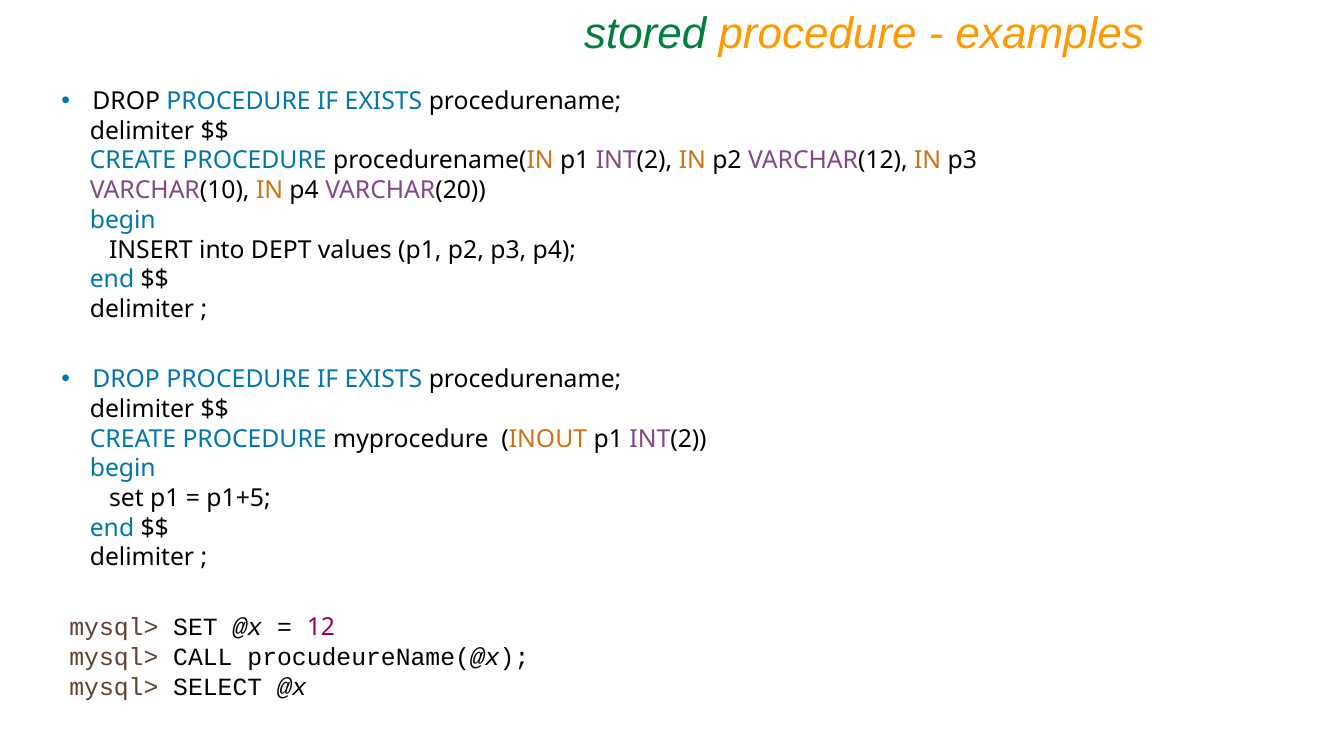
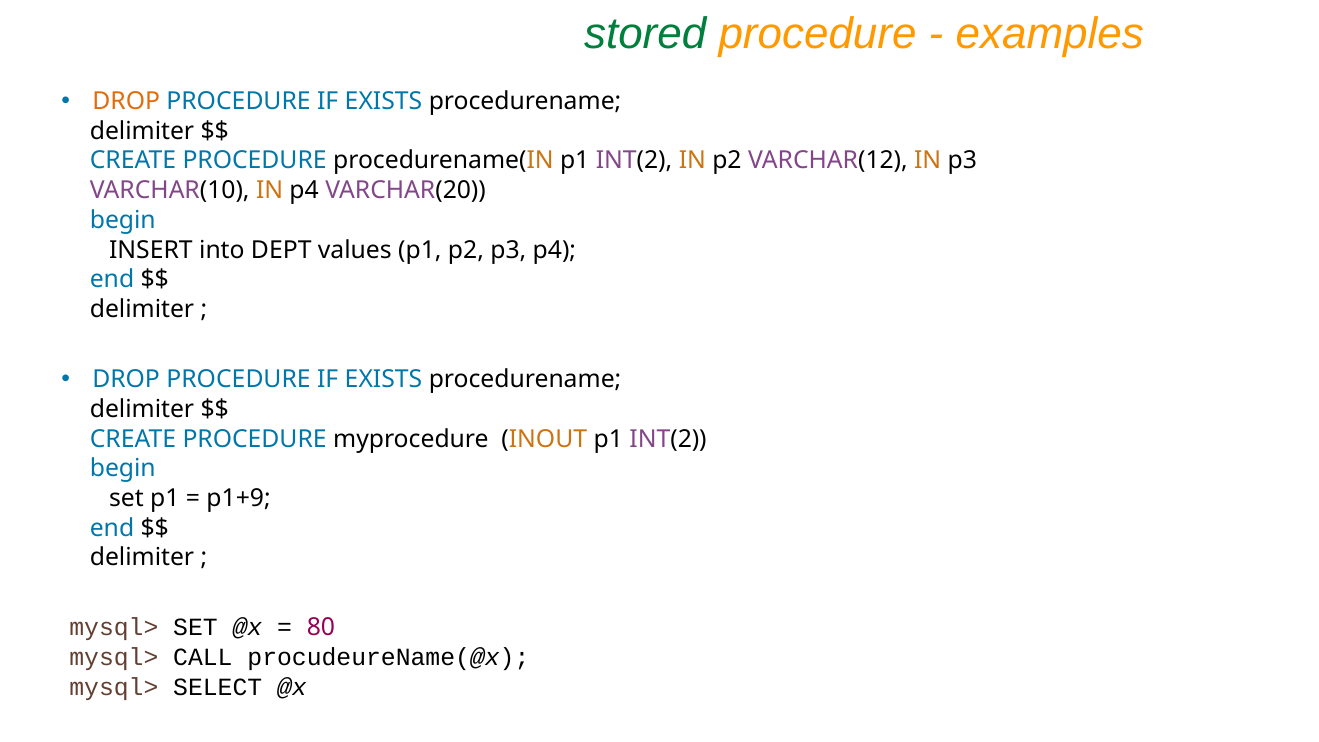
DROP at (126, 101) colour: black -> orange
p1+5: p1+5 -> p1+9
12: 12 -> 80
